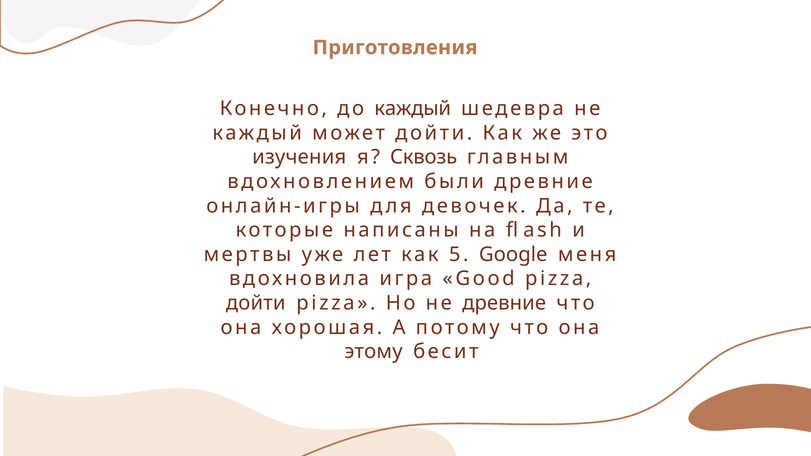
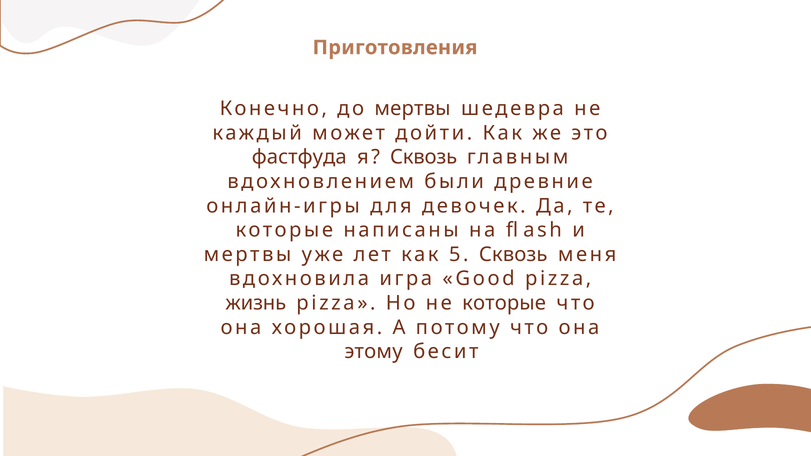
до каждый: каждый -> мертвы
изучения: изучения -> фастфуда
5 Google: Google -> Сквозь
дойти at (256, 303): дойти -> жизнь
не древние: древние -> которые
